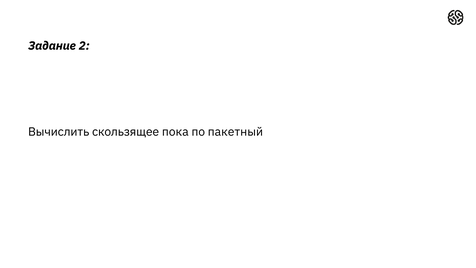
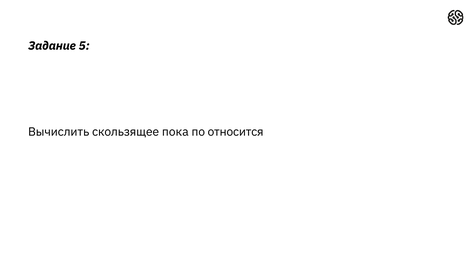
2: 2 -> 5
пакетный: пакетный -> относится
